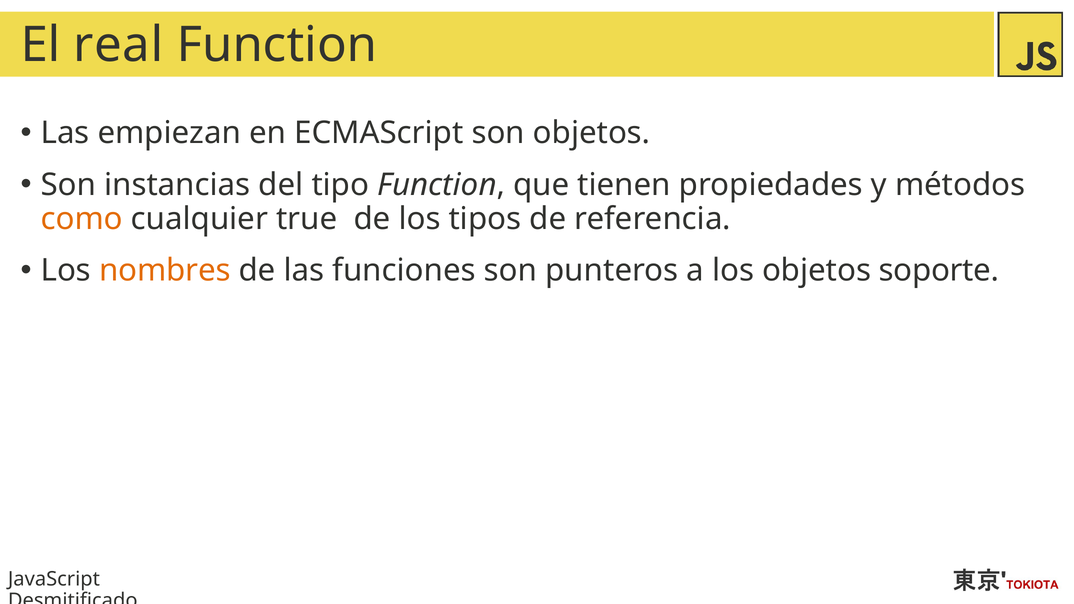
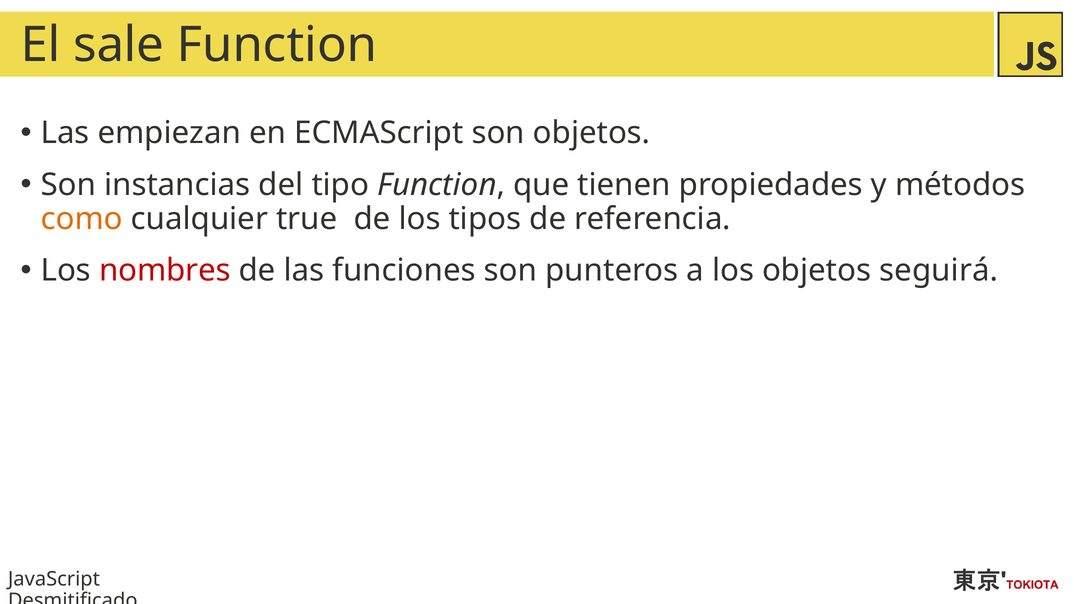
real: real -> sale
nombres colour: orange -> red
soporte: soporte -> seguirá
